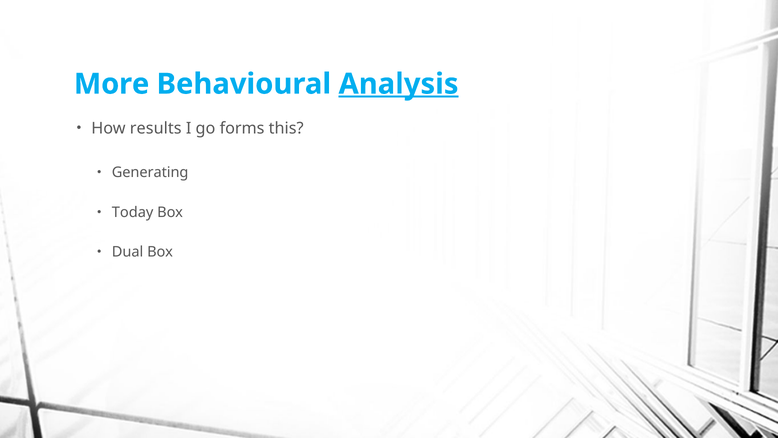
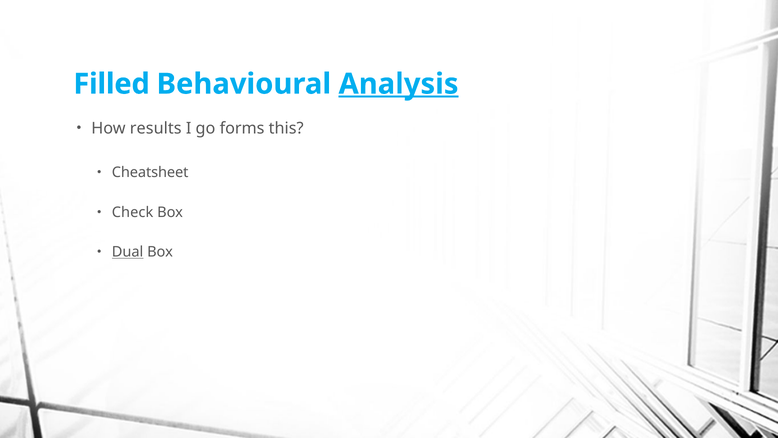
More: More -> Filled
Generating: Generating -> Cheatsheet
Today: Today -> Check
Dual underline: none -> present
